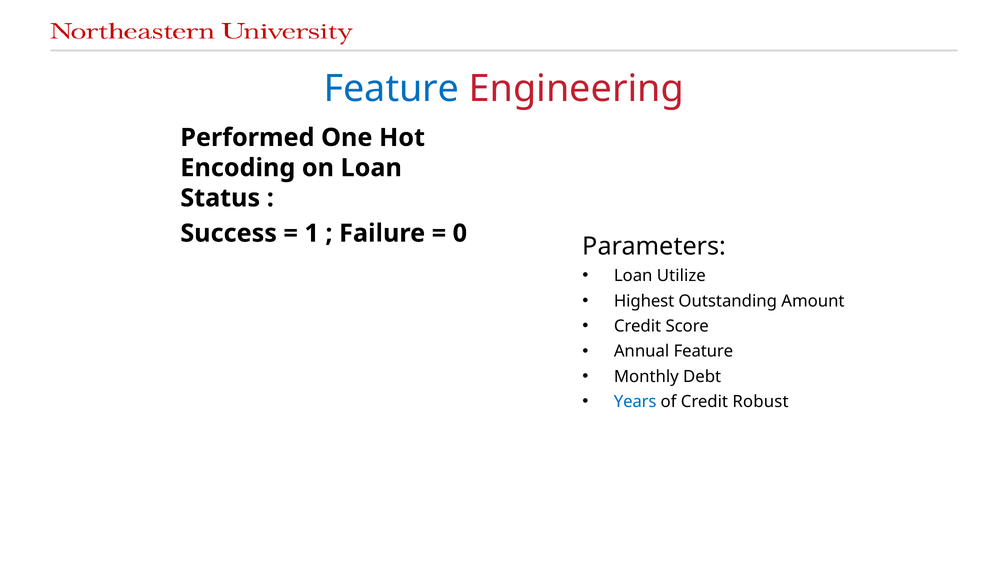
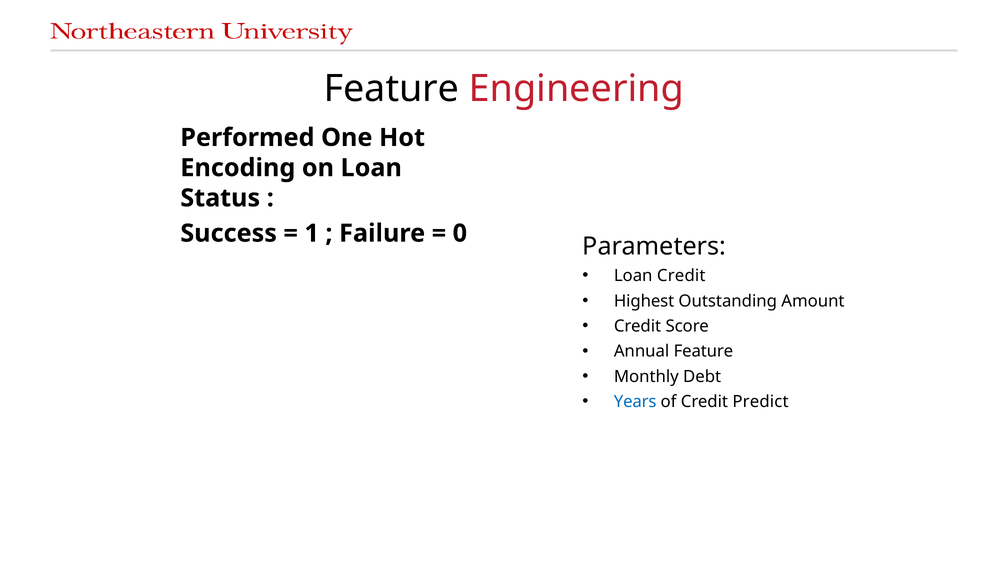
Feature at (391, 89) colour: blue -> black
Loan Utilize: Utilize -> Credit
Robust: Robust -> Predict
